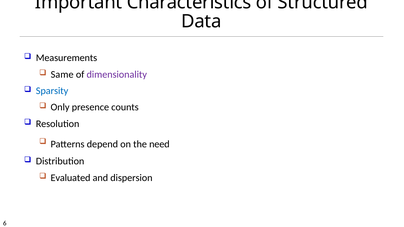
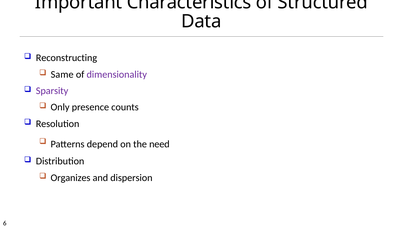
Measurements: Measurements -> Reconstructing
Sparsity colour: blue -> purple
Evaluated: Evaluated -> Organizes
